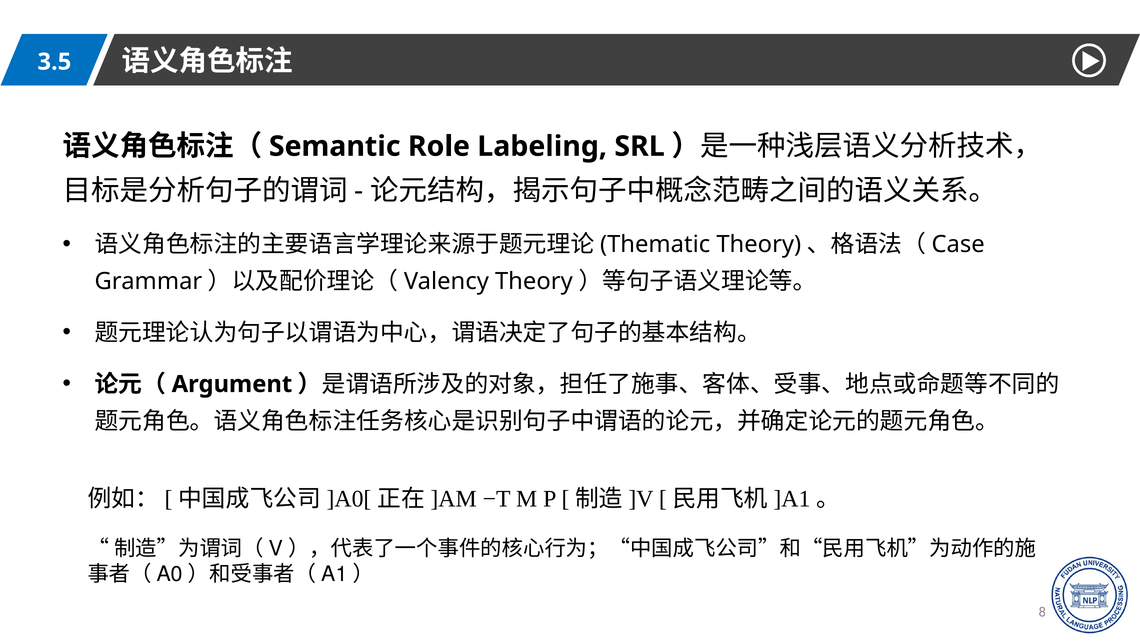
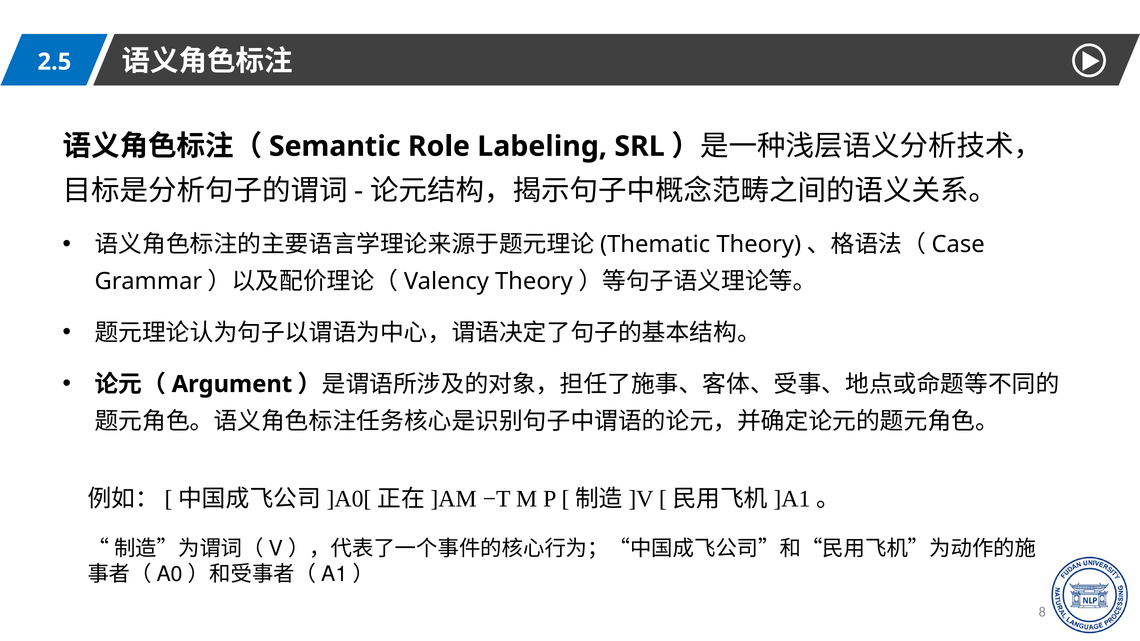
3.5: 3.5 -> 2.5
